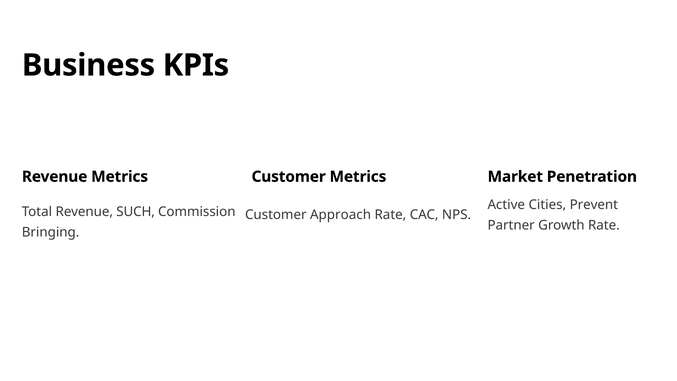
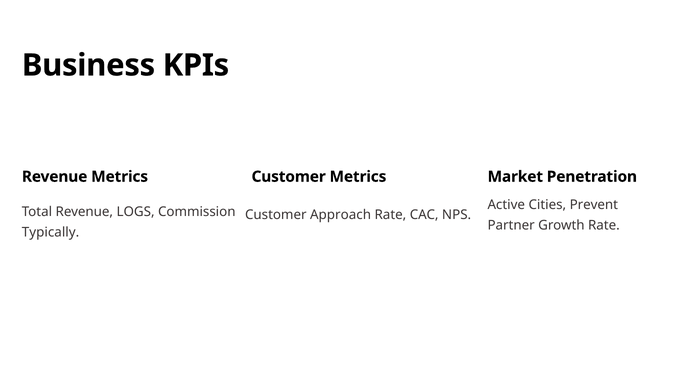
SUCH: SUCH -> LOGS
Bringing: Bringing -> Typically
